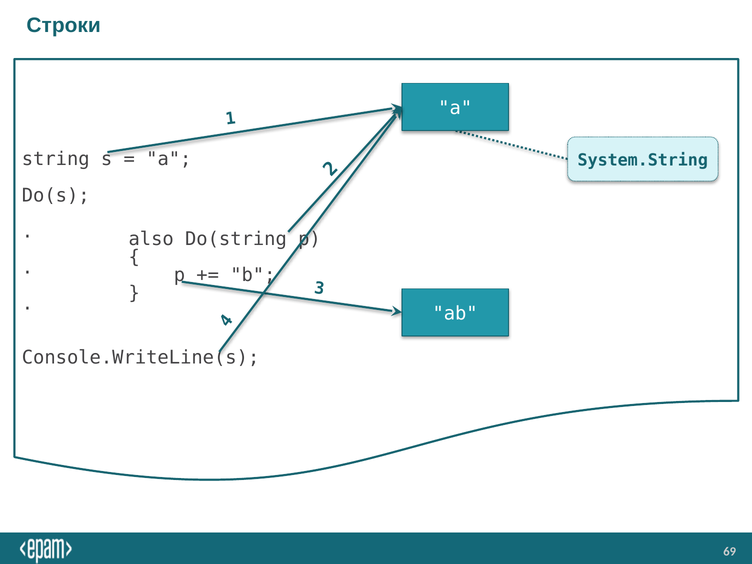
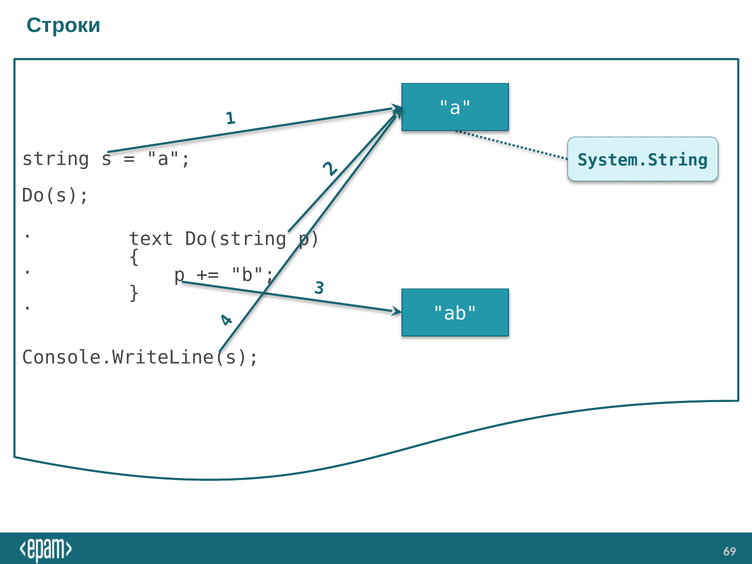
also: also -> text
